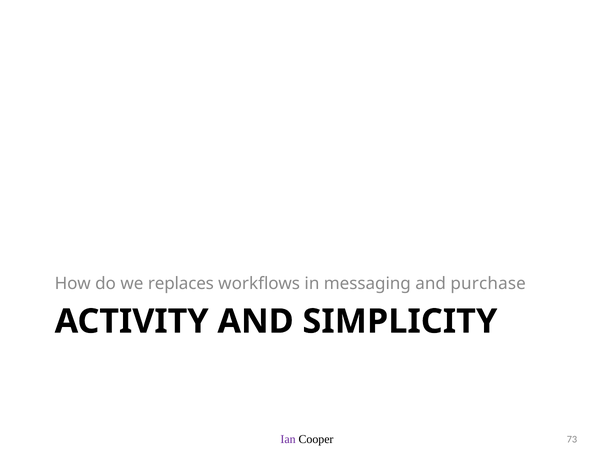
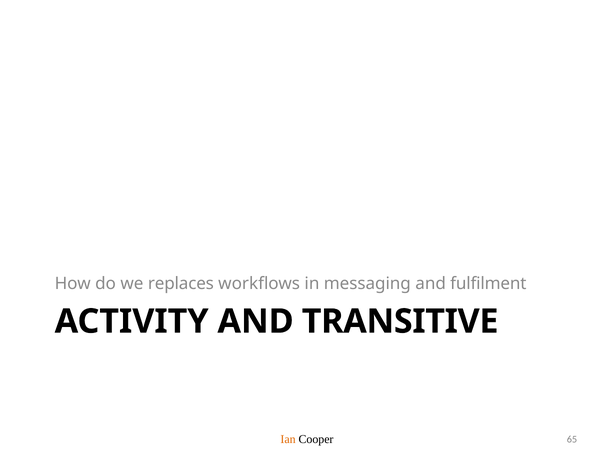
purchase: purchase -> fulfilment
SIMPLICITY: SIMPLICITY -> TRANSITIVE
Ian colour: purple -> orange
73: 73 -> 65
